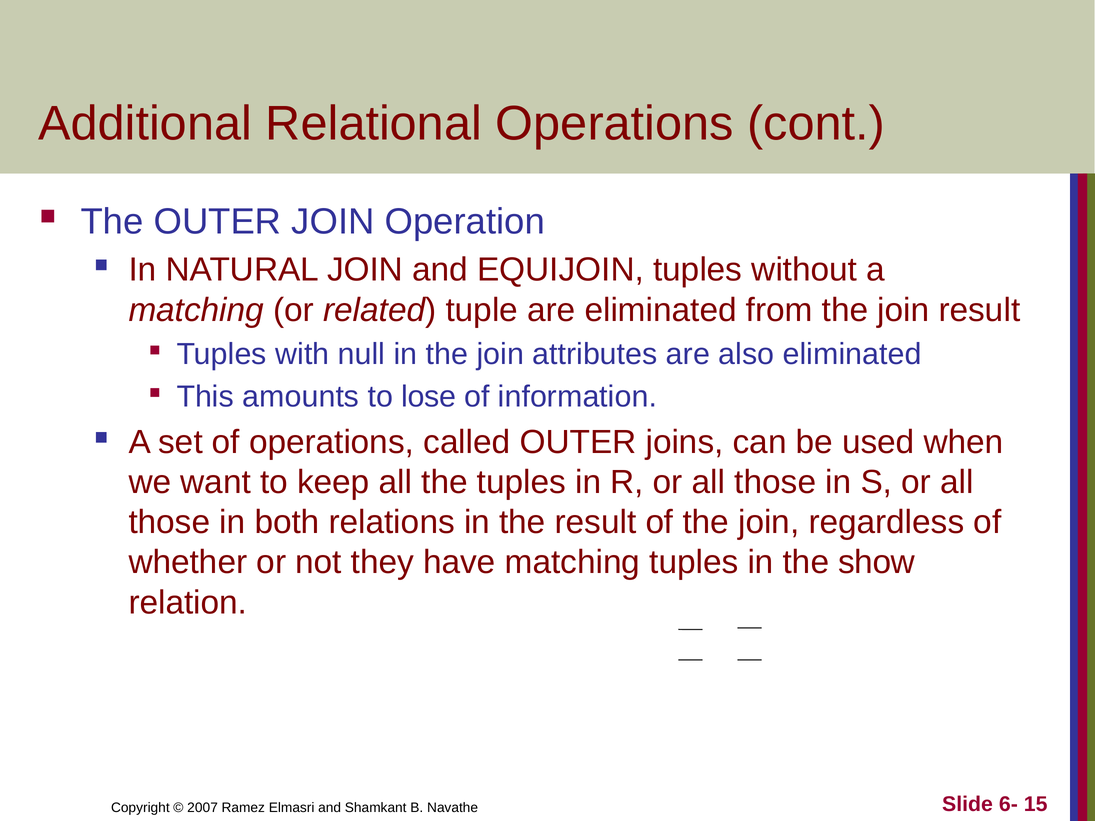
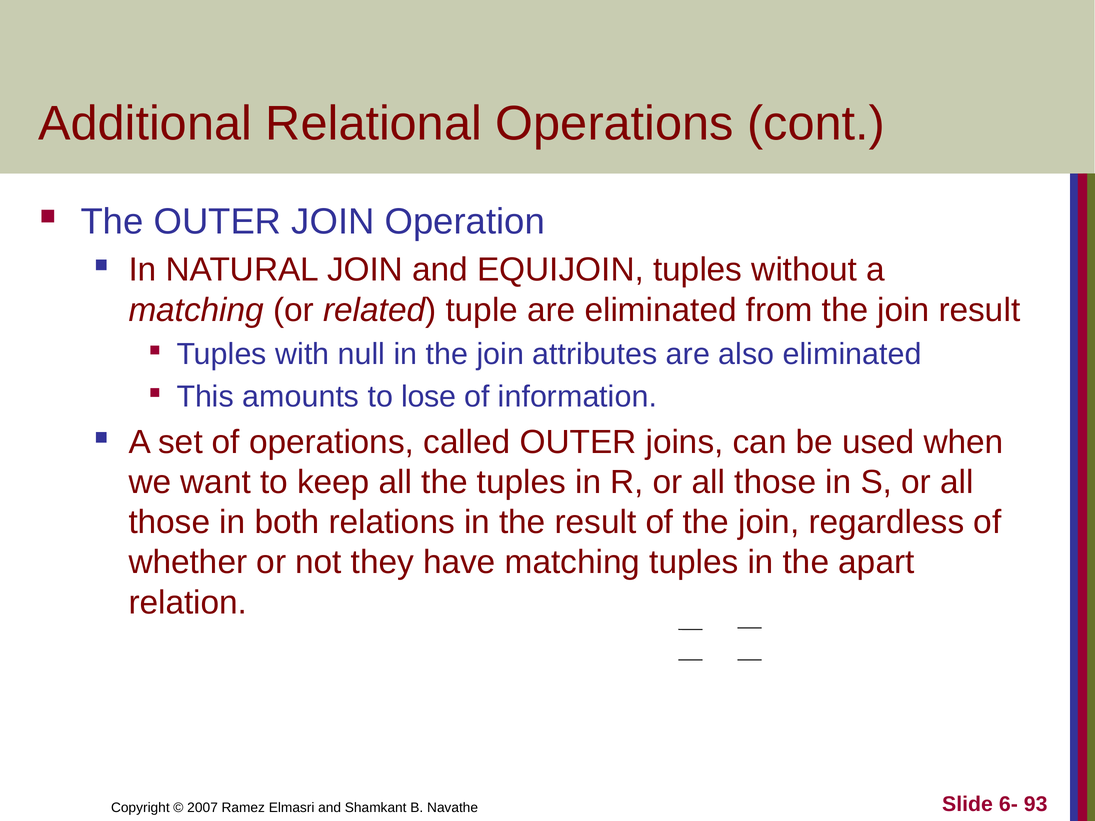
show: show -> apart
15: 15 -> 93
